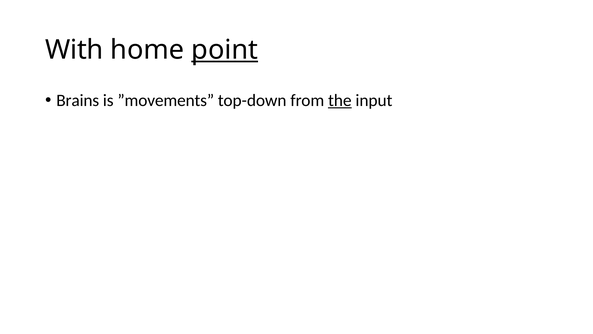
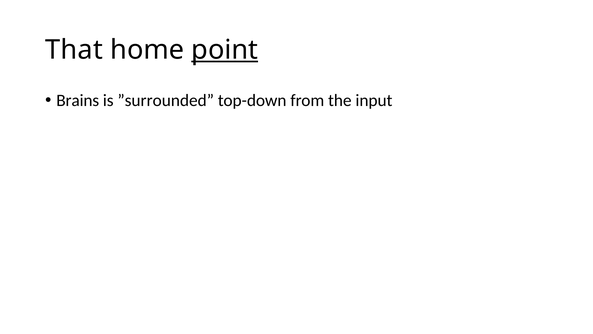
With: With -> That
”movements: ”movements -> ”surrounded
the underline: present -> none
